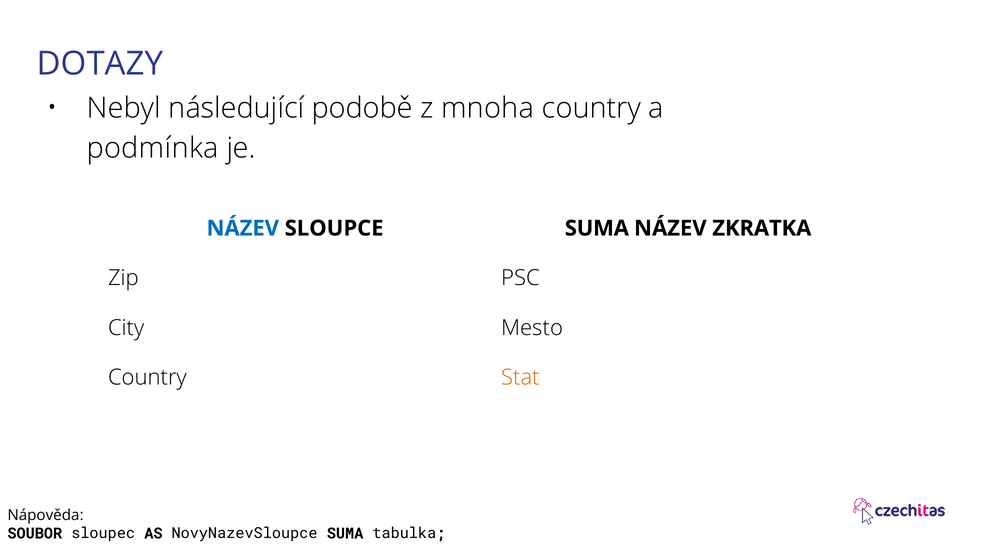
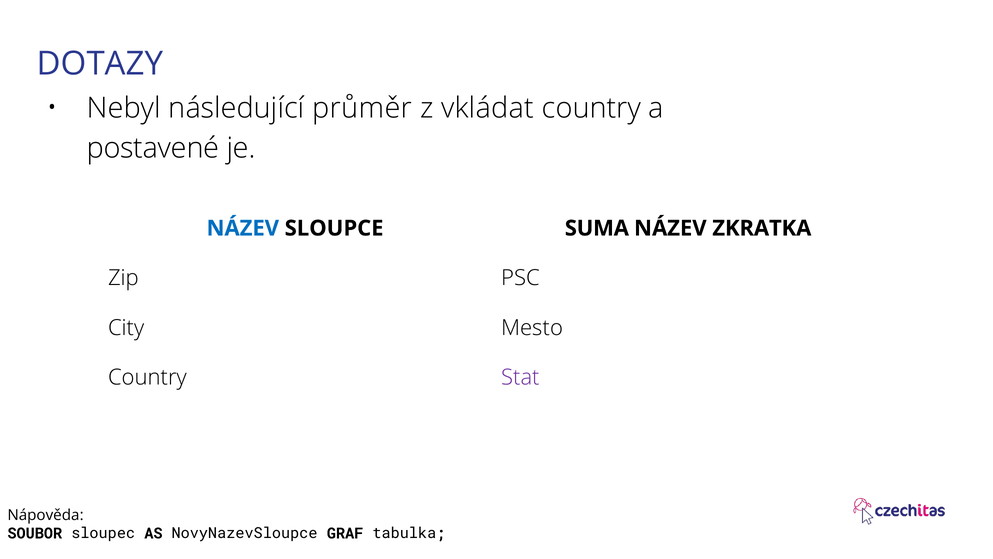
podobě: podobě -> průměr
mnoha: mnoha -> vkládat
podmínka: podmínka -> postavené
Stat colour: orange -> purple
NovyNazevSloupce SUMA: SUMA -> GRAF
